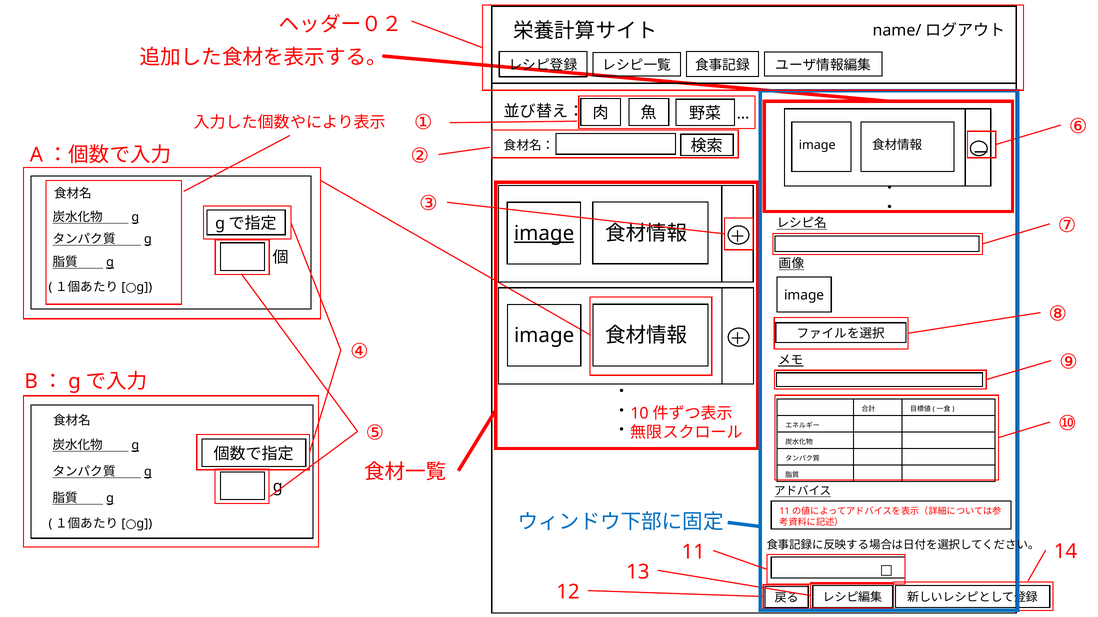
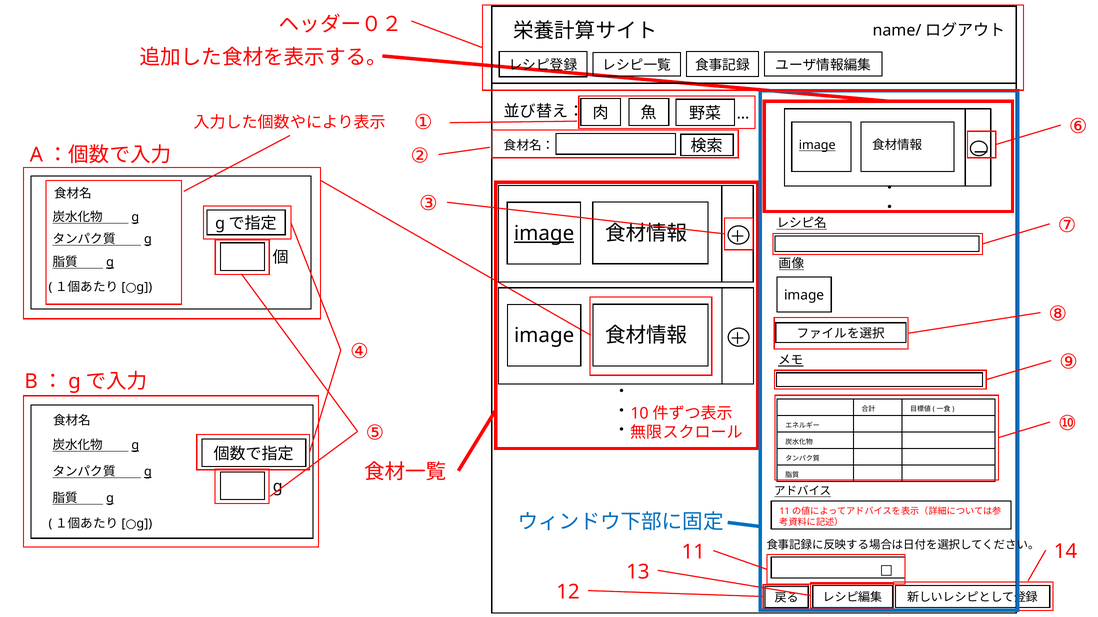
image at (817, 145) underline: none -> present
